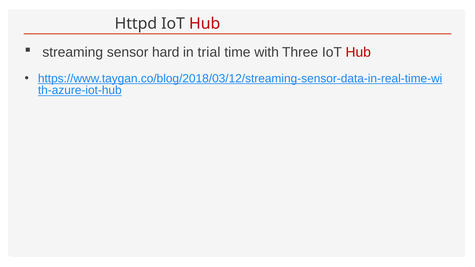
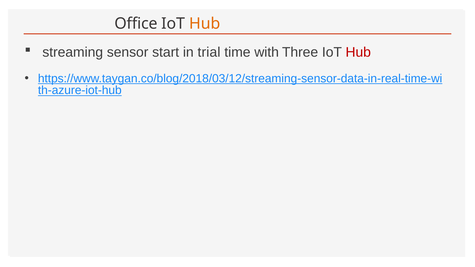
Httpd: Httpd -> Office
Hub at (205, 24) colour: red -> orange
hard: hard -> start
